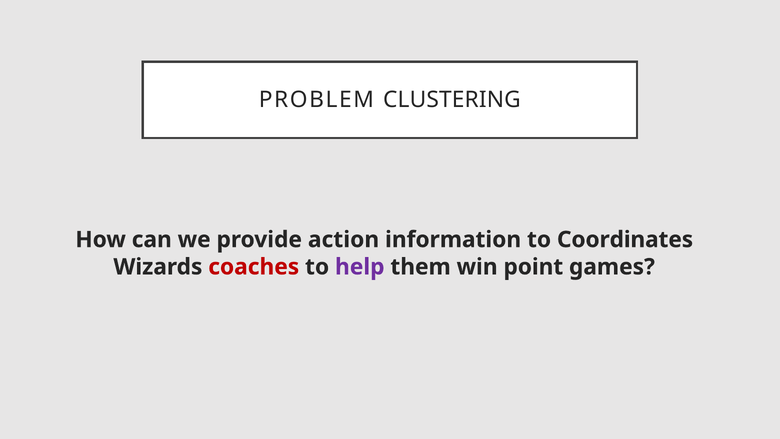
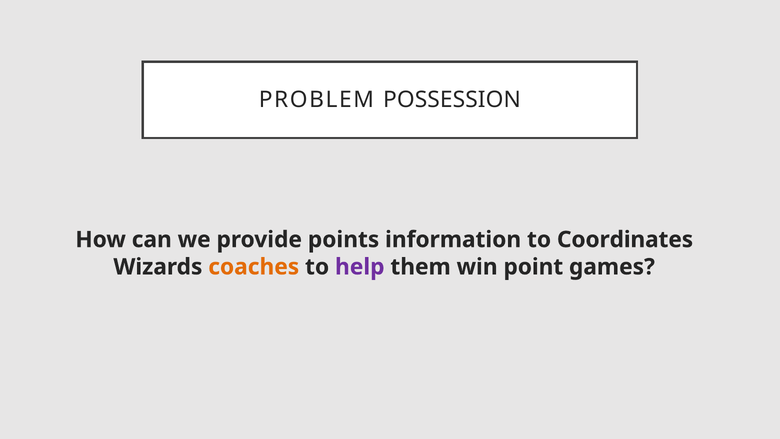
CLUSTERING: CLUSTERING -> POSSESSION
action: action -> points
coaches colour: red -> orange
